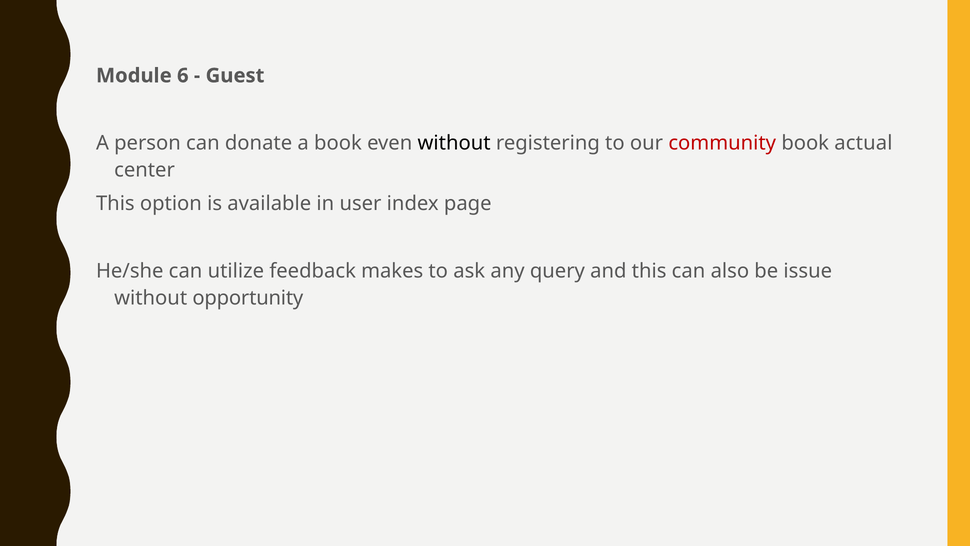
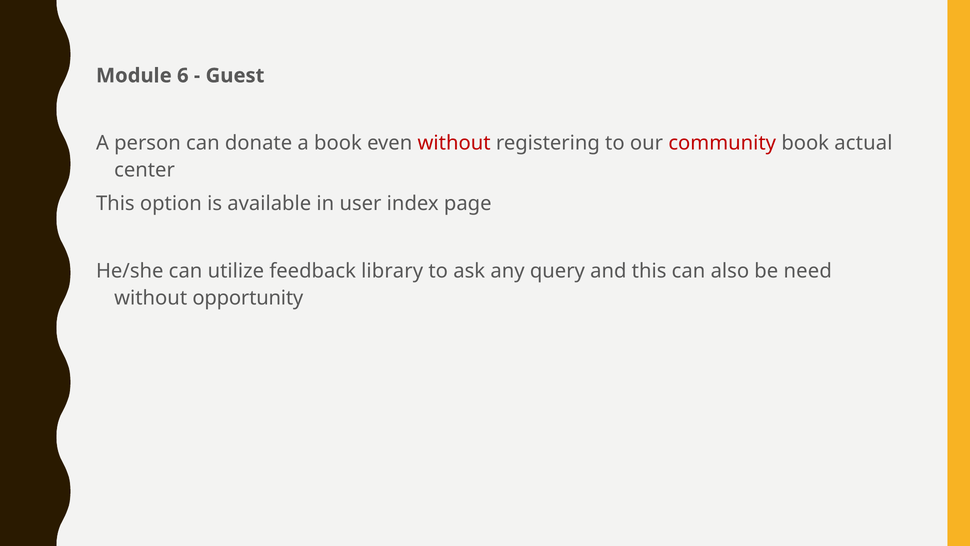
without at (454, 143) colour: black -> red
makes: makes -> library
issue: issue -> need
